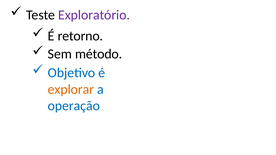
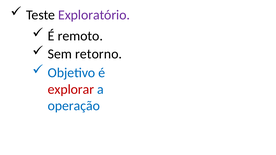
retorno: retorno -> remoto
método: método -> retorno
explorar colour: orange -> red
